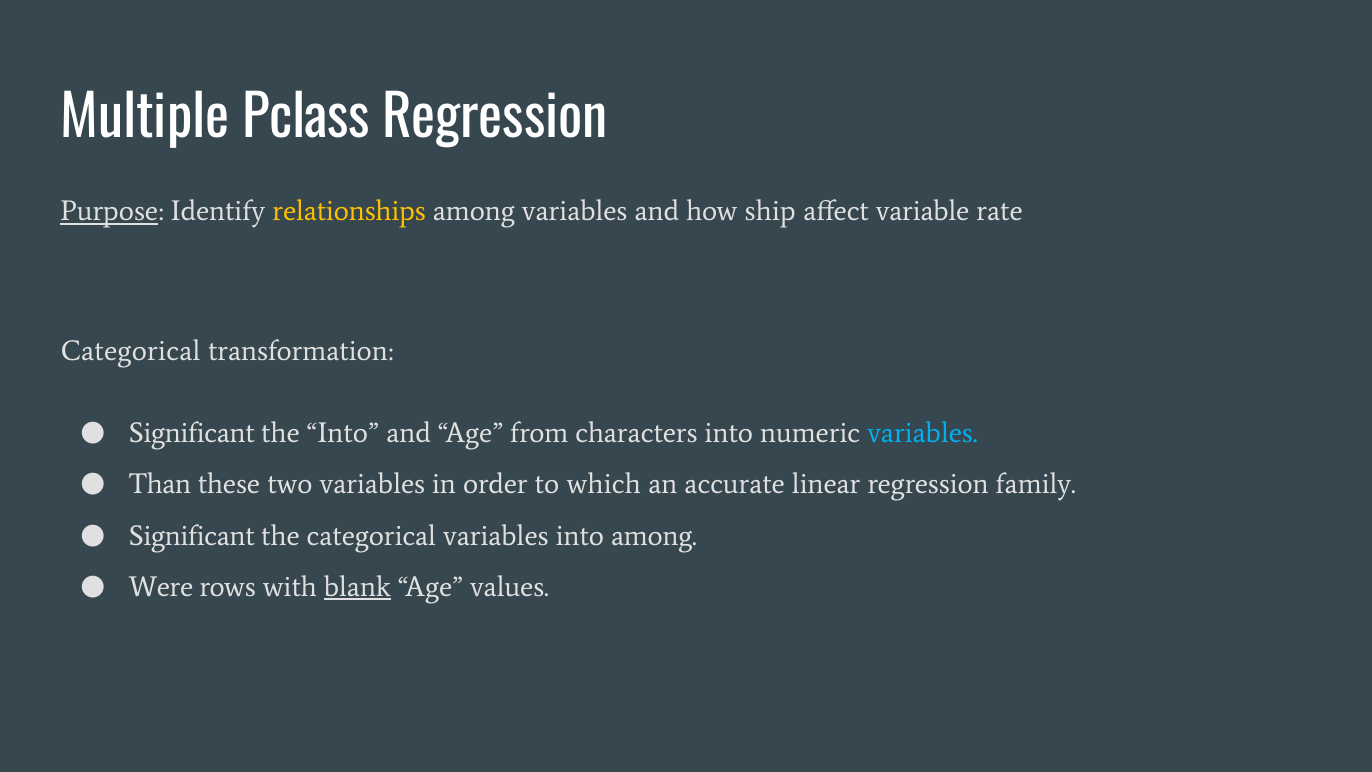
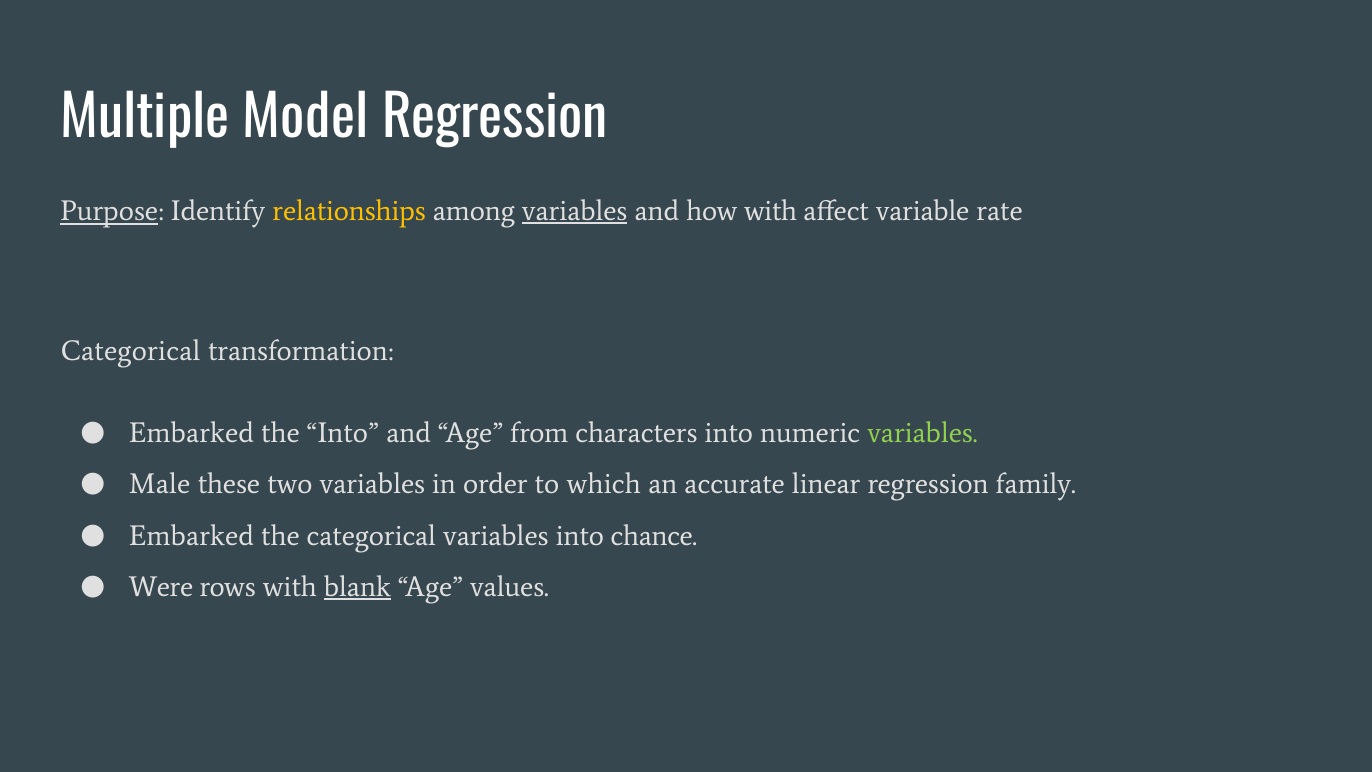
Pclass: Pclass -> Model
variables at (575, 211) underline: none -> present
how ship: ship -> with
Significant at (192, 433): Significant -> Embarked
variables at (922, 433) colour: light blue -> light green
Than: Than -> Male
Significant at (192, 535): Significant -> Embarked
into among: among -> chance
